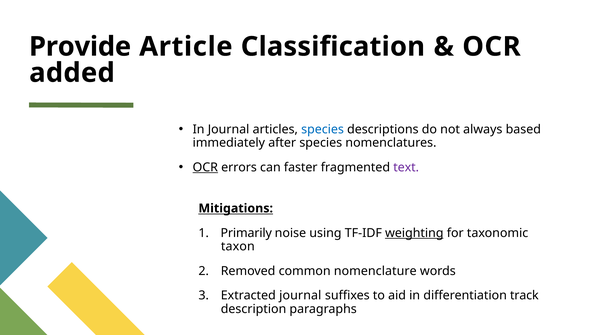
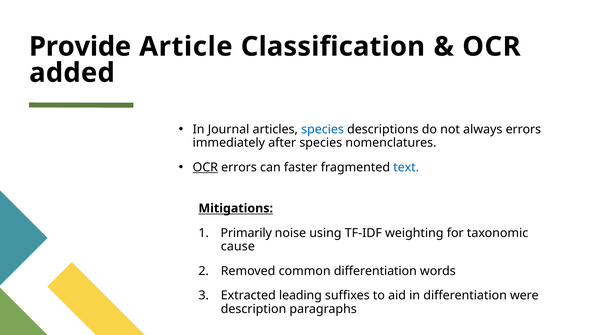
always based: based -> errors
text colour: purple -> blue
weighting underline: present -> none
taxon: taxon -> cause
common nomenclature: nomenclature -> differentiation
Extracted journal: journal -> leading
track: track -> were
